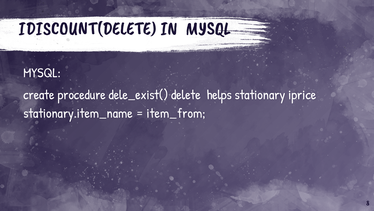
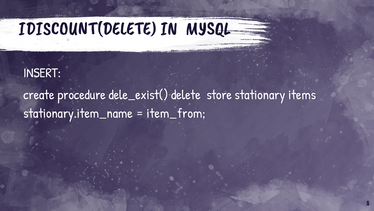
MYSQL at (42, 73): MYSQL -> INSERT
helps: helps -> store
iprice: iprice -> items
